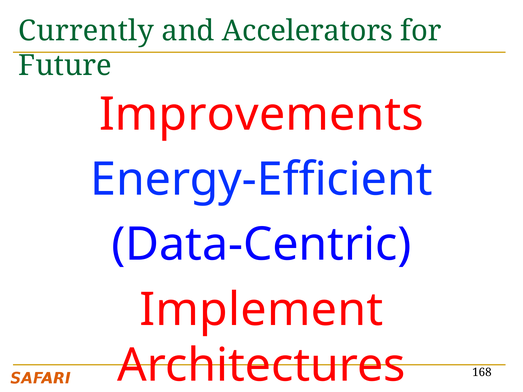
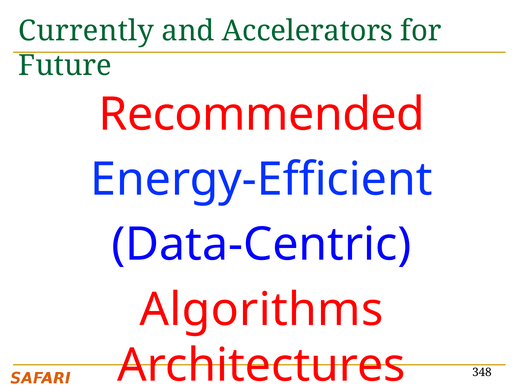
Improvements: Improvements -> Recommended
Implement: Implement -> Algorithms
168: 168 -> 348
